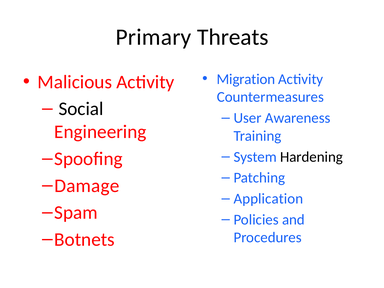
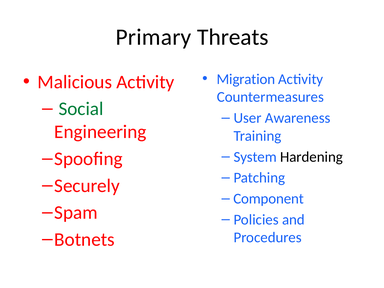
Social colour: black -> green
Damage: Damage -> Securely
Application: Application -> Component
